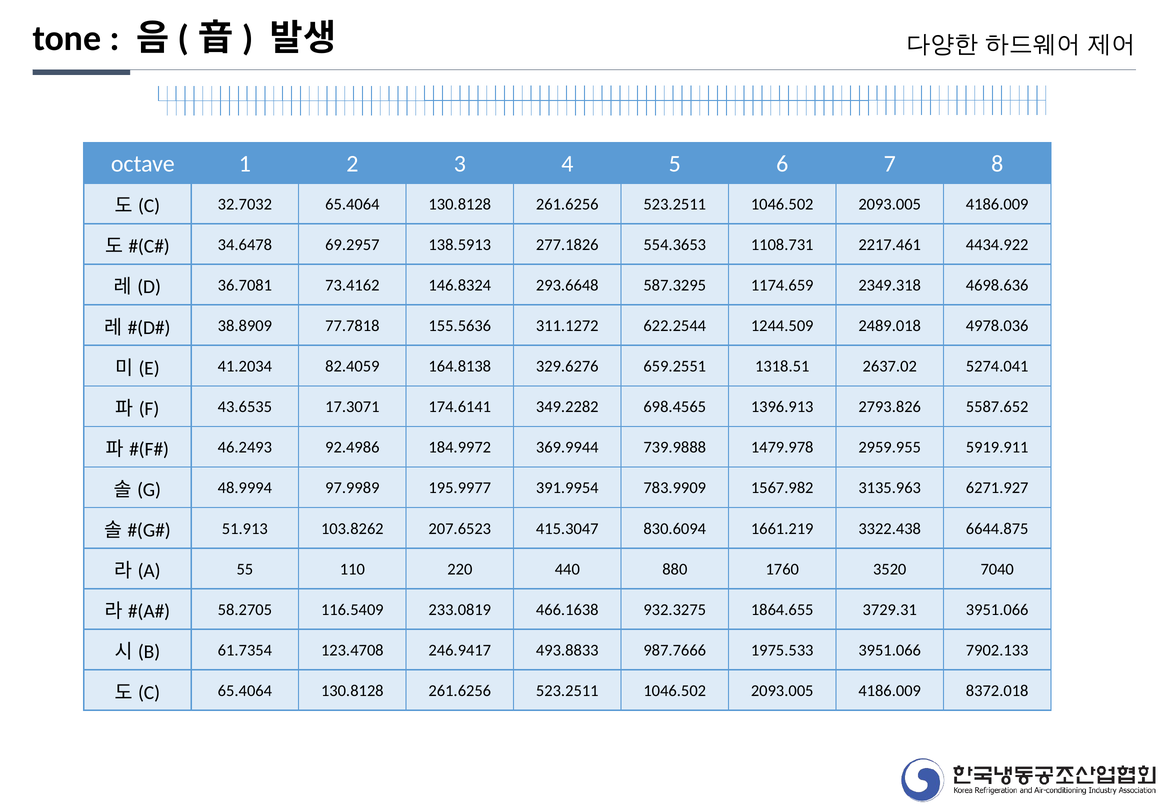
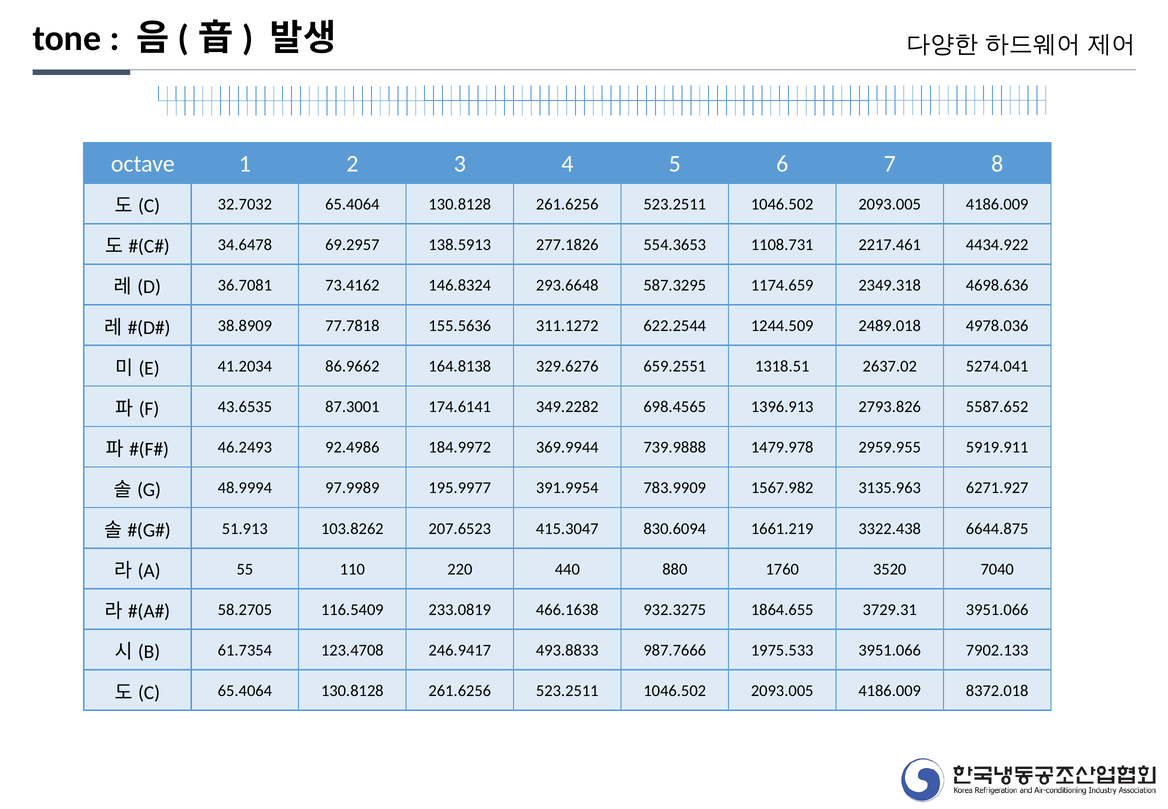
82.4059: 82.4059 -> 86.9662
17.3071: 17.3071 -> 87.3001
